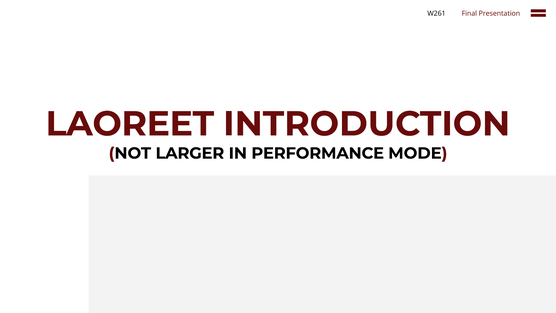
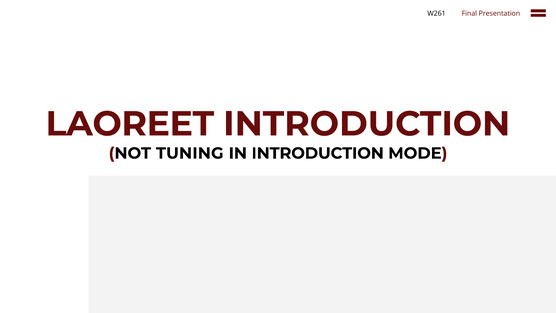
LARGER: LARGER -> TUNING
IN PERFORMANCE: PERFORMANCE -> INTRODUCTION
